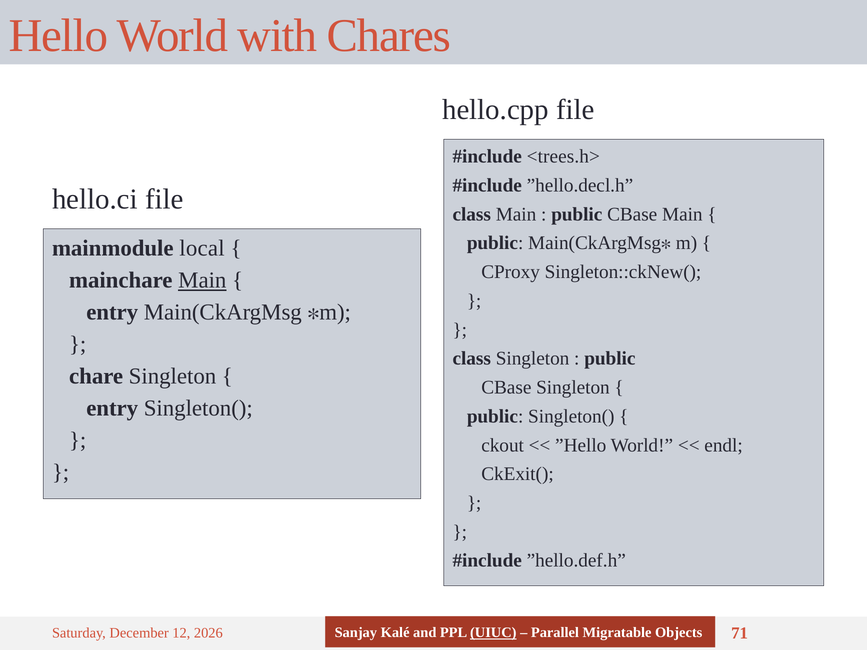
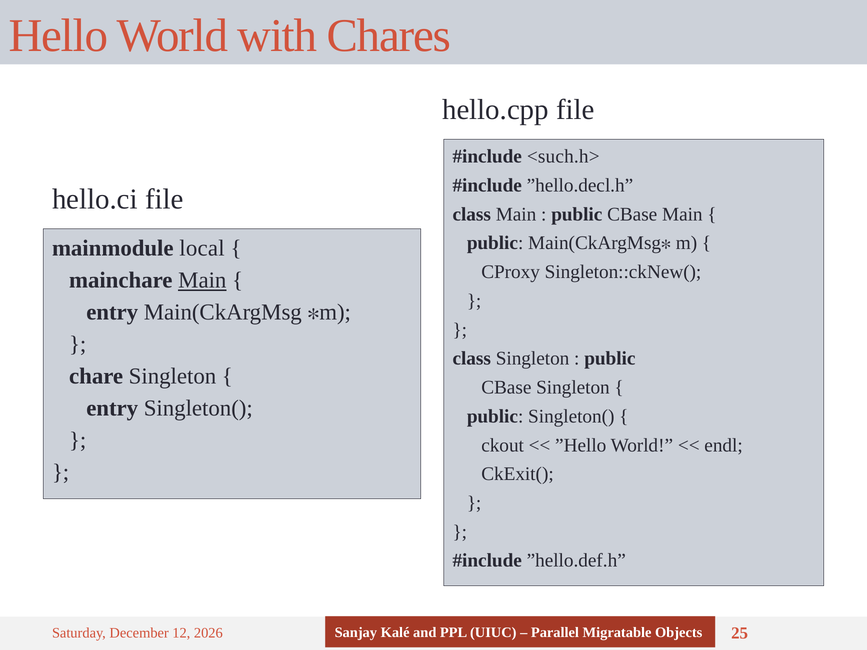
<trees.h>: <trees.h> -> <such.h>
UIUC underline: present -> none
71: 71 -> 25
